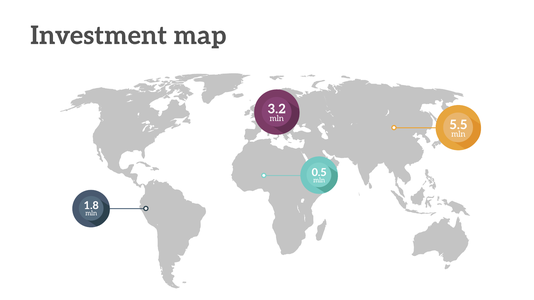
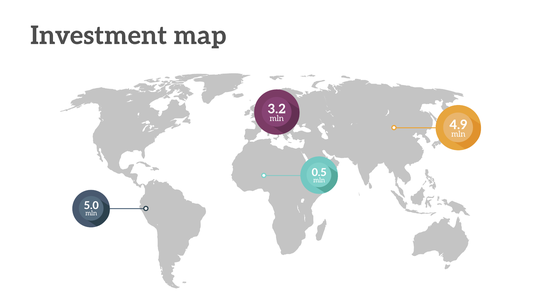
5.5: 5.5 -> 4.9
1.8: 1.8 -> 5.0
